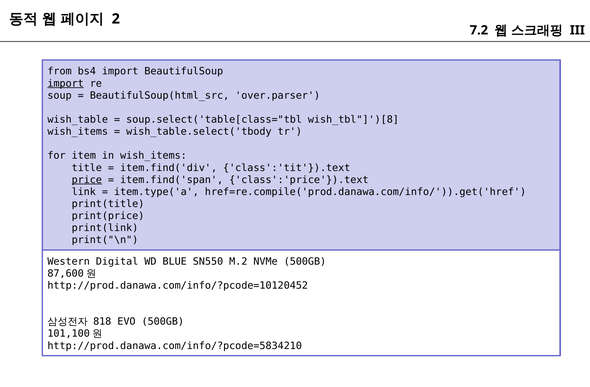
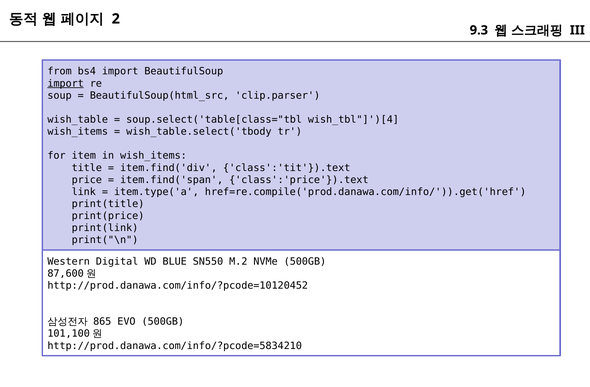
7.2: 7.2 -> 9.3
over.parser: over.parser -> clip.parser
wish_tbl"]')[8: wish_tbl"]')[8 -> wish_tbl"]')[4
price underline: present -> none
818: 818 -> 865
